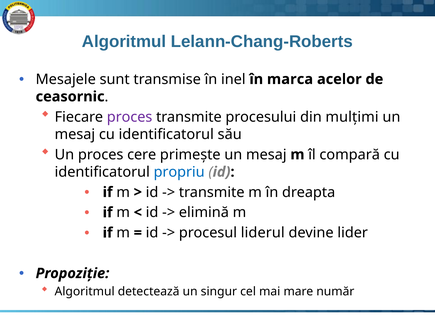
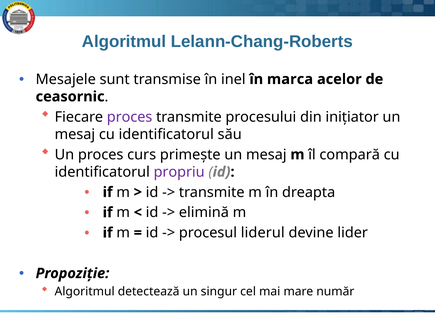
mulțimi: mulțimi -> inițiator
cere: cere -> curs
propriu colour: blue -> purple
